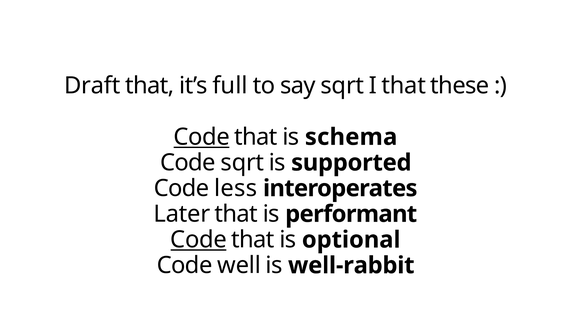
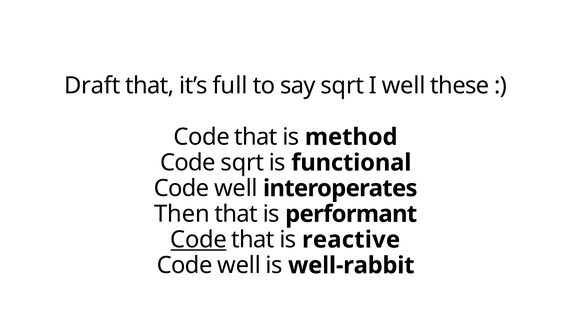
I that: that -> well
Code at (202, 137) underline: present -> none
schema: schema -> method
supported: supported -> functional
less at (236, 188): less -> well
Later: Later -> Then
optional: optional -> reactive
